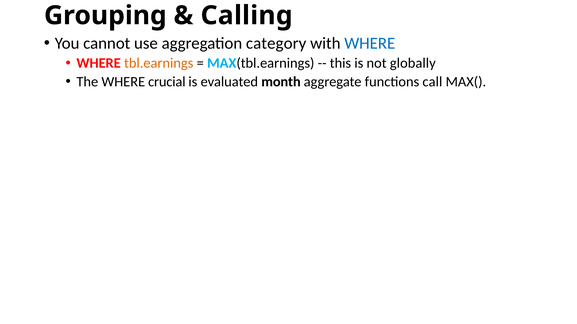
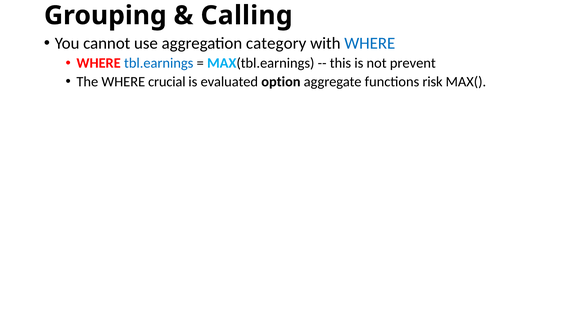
tbl.earnings colour: orange -> blue
globally: globally -> prevent
month: month -> option
call: call -> risk
